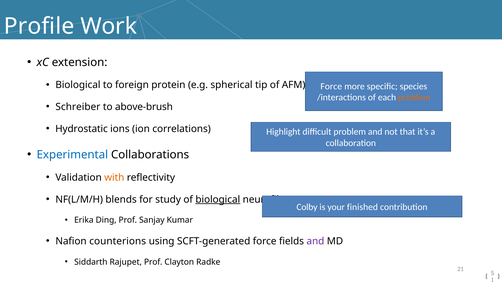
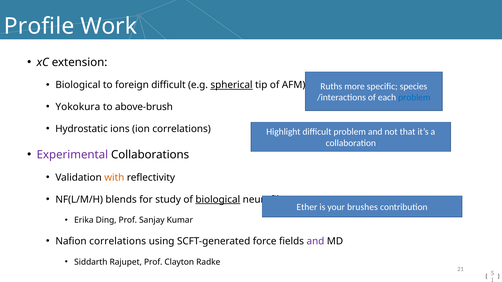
foreign protein: protein -> difficult
spherical underline: none -> present
Force at (331, 86): Force -> Ruths
problem at (414, 98) colour: orange -> blue
Schreiber: Schreiber -> Yokokura
Experimental colour: blue -> purple
Colby: Colby -> Ether
finished: finished -> brushes
Nafion counterions: counterions -> correlations
